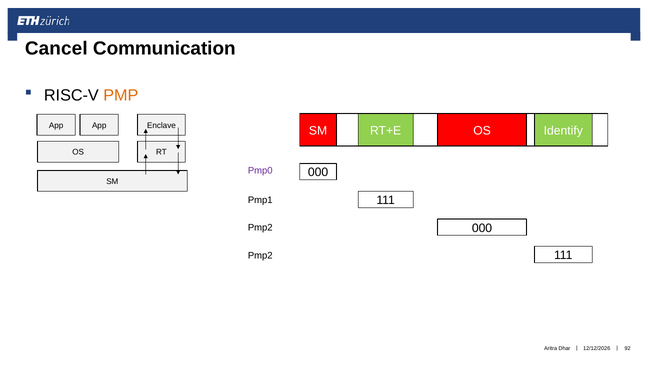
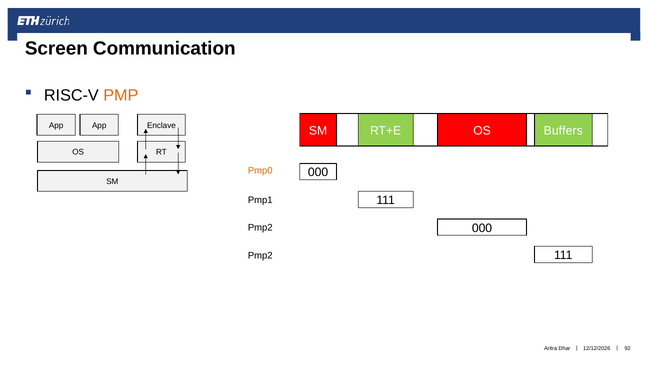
Cancel: Cancel -> Screen
Identify: Identify -> Buffers
Pmp0 colour: purple -> orange
